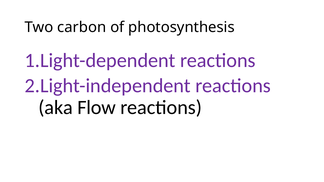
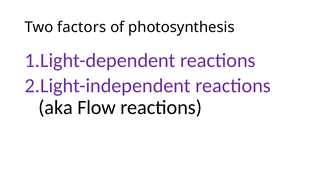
carbon: carbon -> factors
